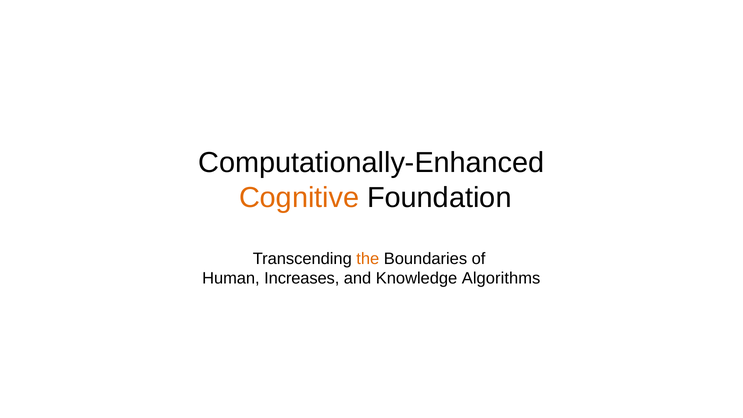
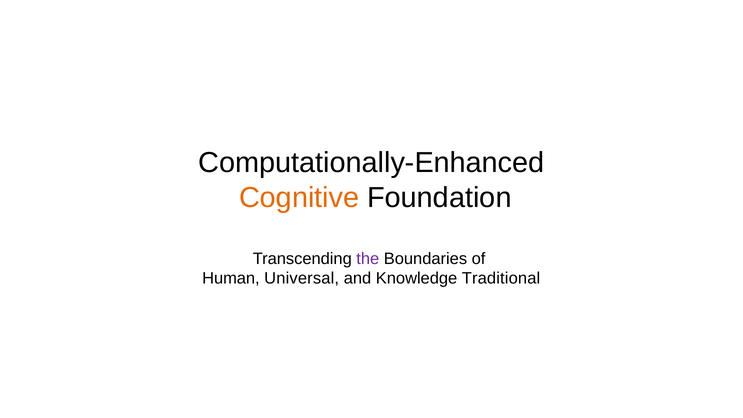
the colour: orange -> purple
Increases: Increases -> Universal
Algorithms: Algorithms -> Traditional
